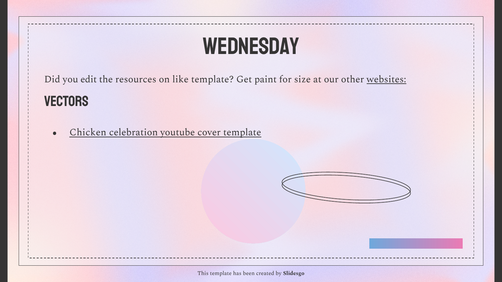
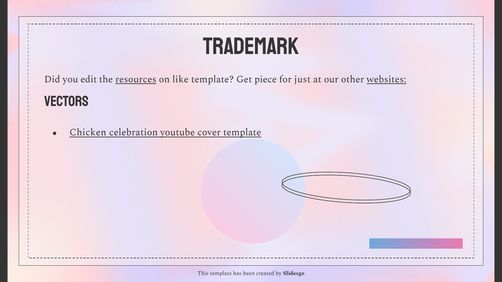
wednesday: wednesday -> trademark
resources underline: none -> present
paint: paint -> piece
size: size -> just
